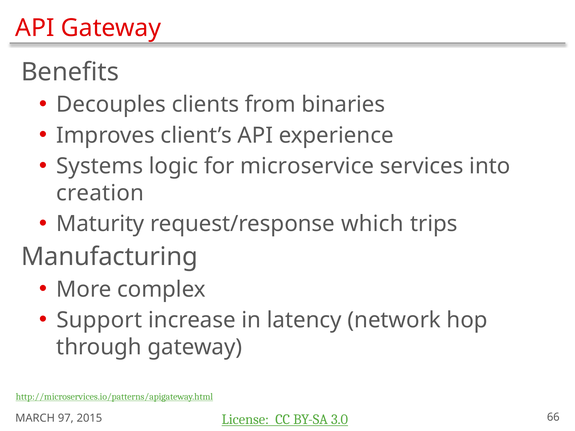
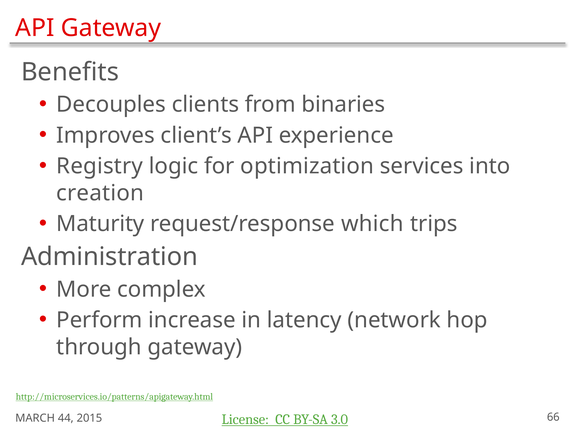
Systems: Systems -> Registry
microservice: microservice -> optimization
Manufacturing: Manufacturing -> Administration
Support: Support -> Perform
97: 97 -> 44
